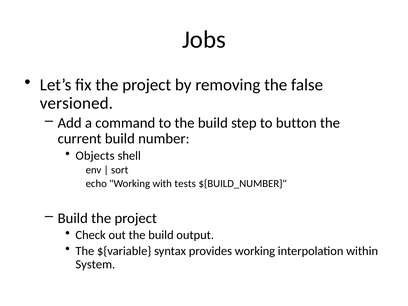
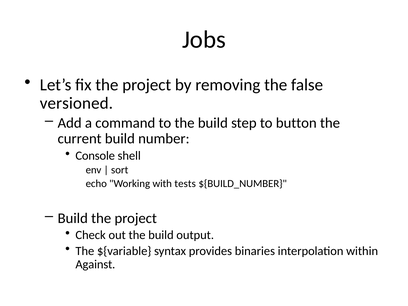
Objects: Objects -> Console
provides working: working -> binaries
System: System -> Against
